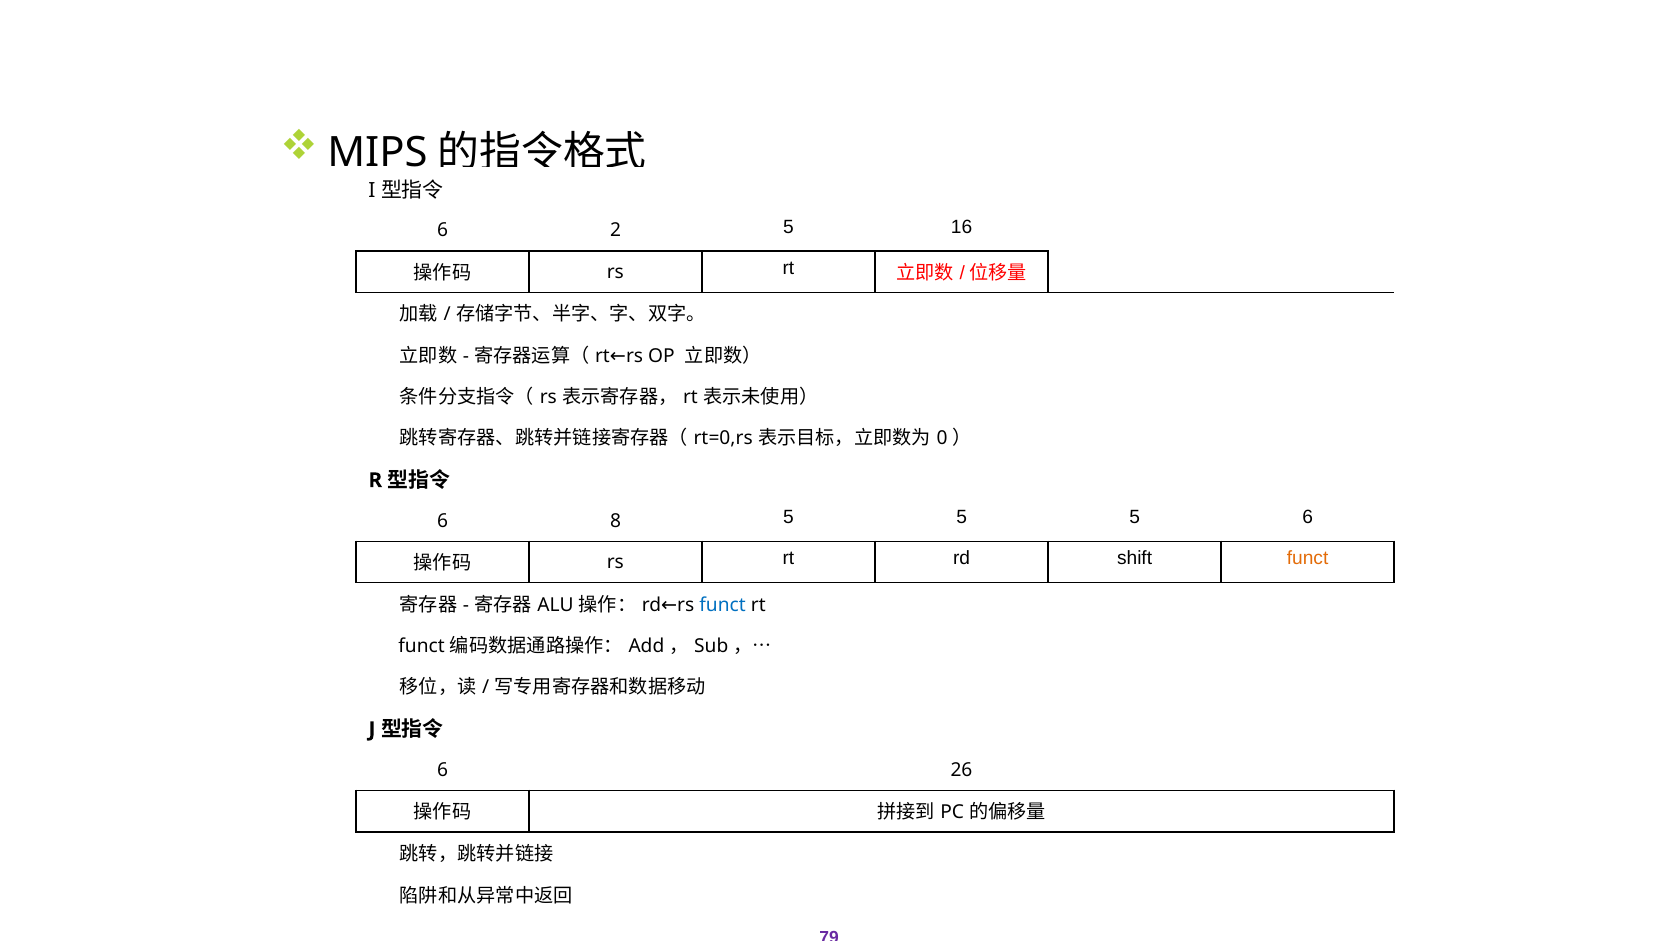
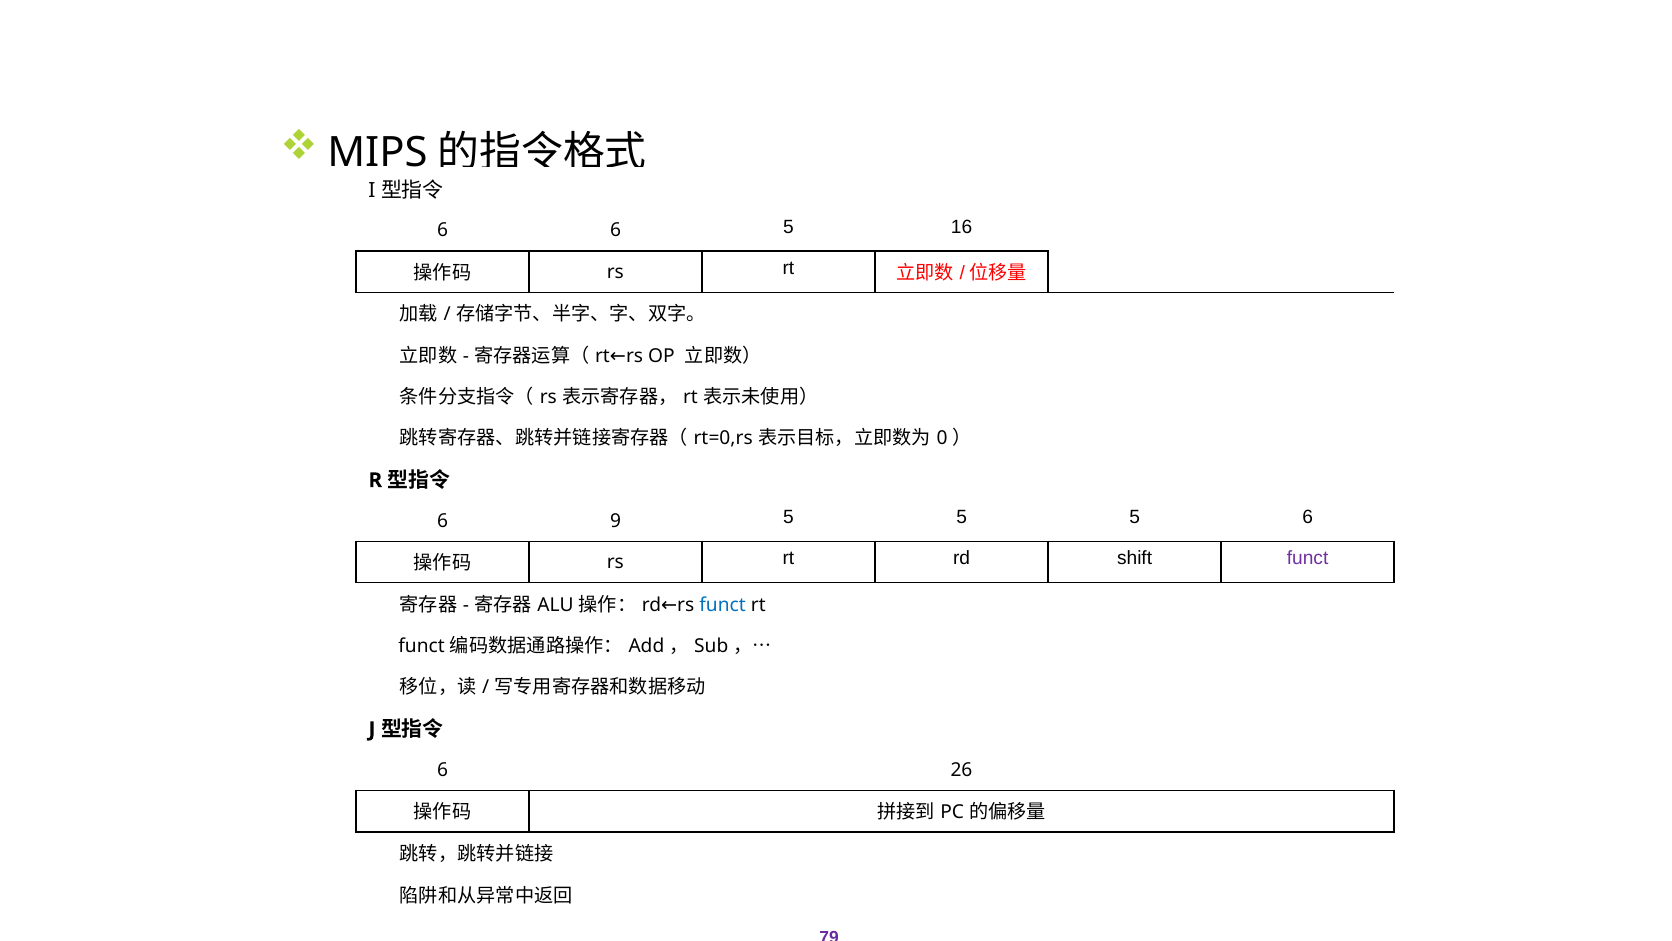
6 2: 2 -> 6
8: 8 -> 9
funct at (1308, 558) colour: orange -> purple
